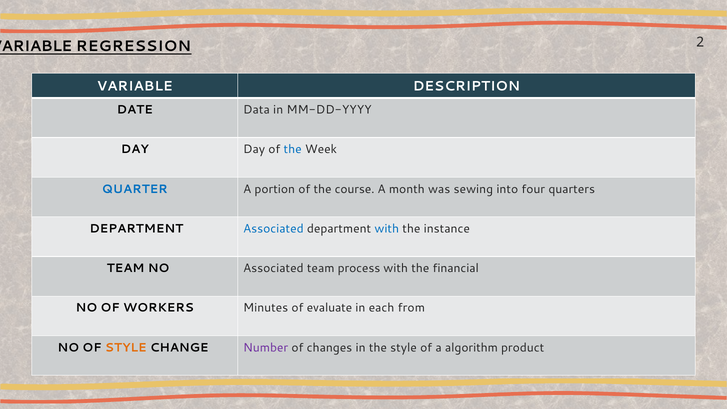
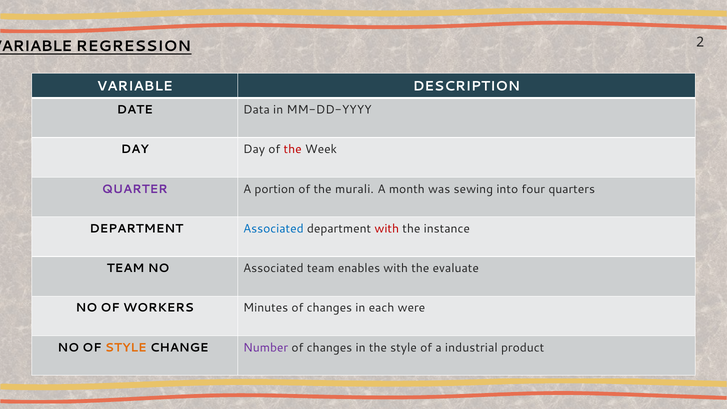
the at (293, 149) colour: blue -> red
QUARTER colour: blue -> purple
course: course -> murali
with at (387, 229) colour: blue -> red
process: process -> enables
financial: financial -> evaluate
evaluate at (329, 308): evaluate -> changes
from: from -> were
algorithm: algorithm -> industrial
